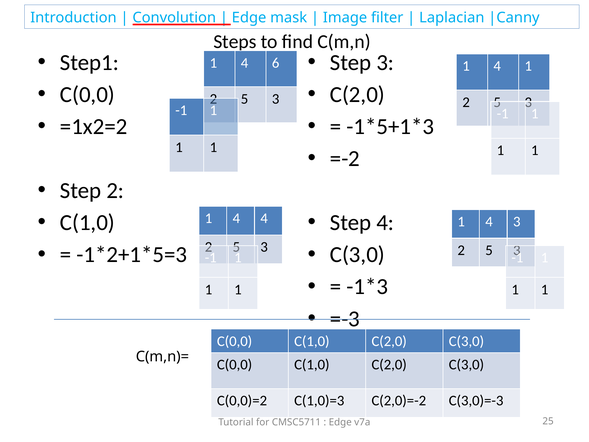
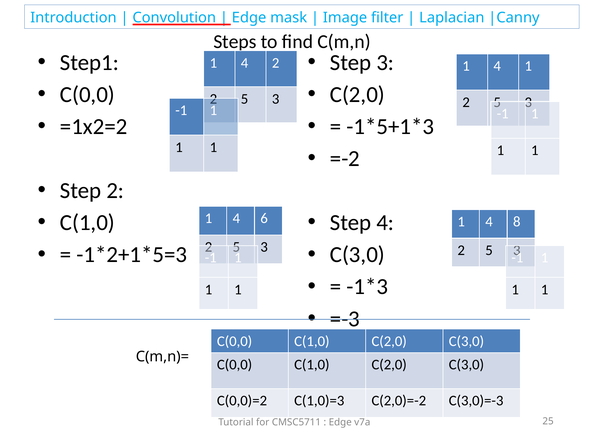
4 6: 6 -> 2
4 4: 4 -> 6
4 3: 3 -> 8
